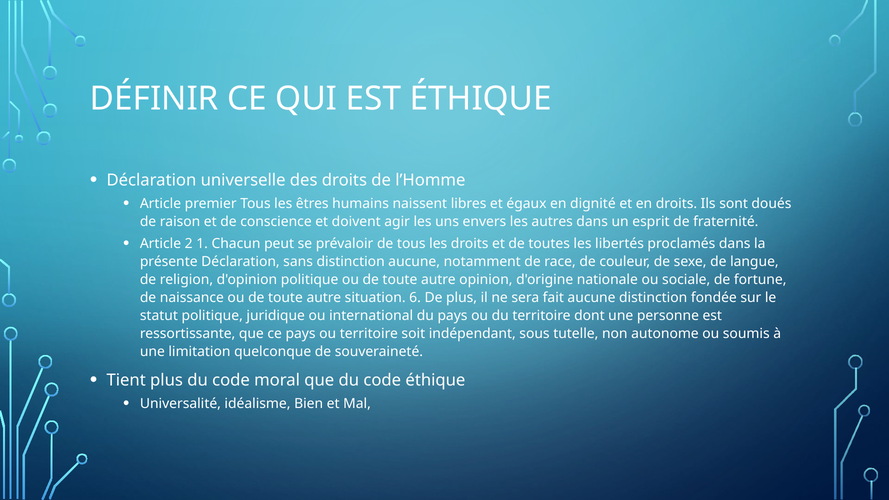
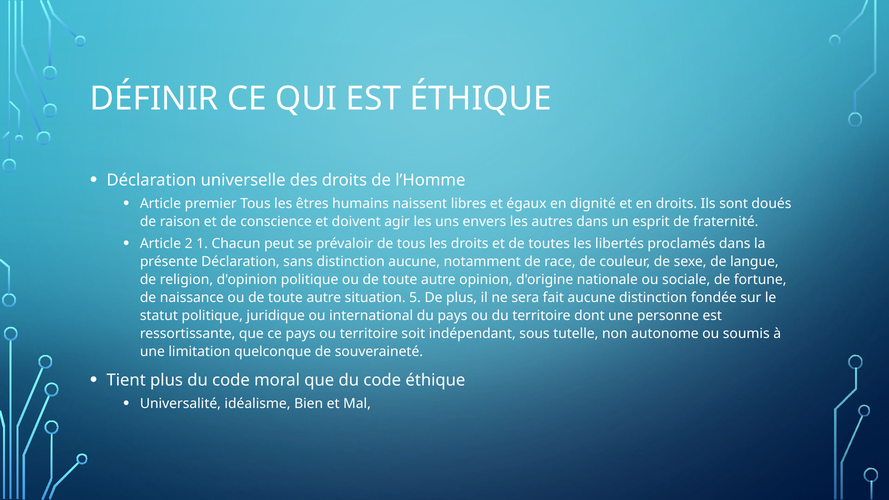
6: 6 -> 5
